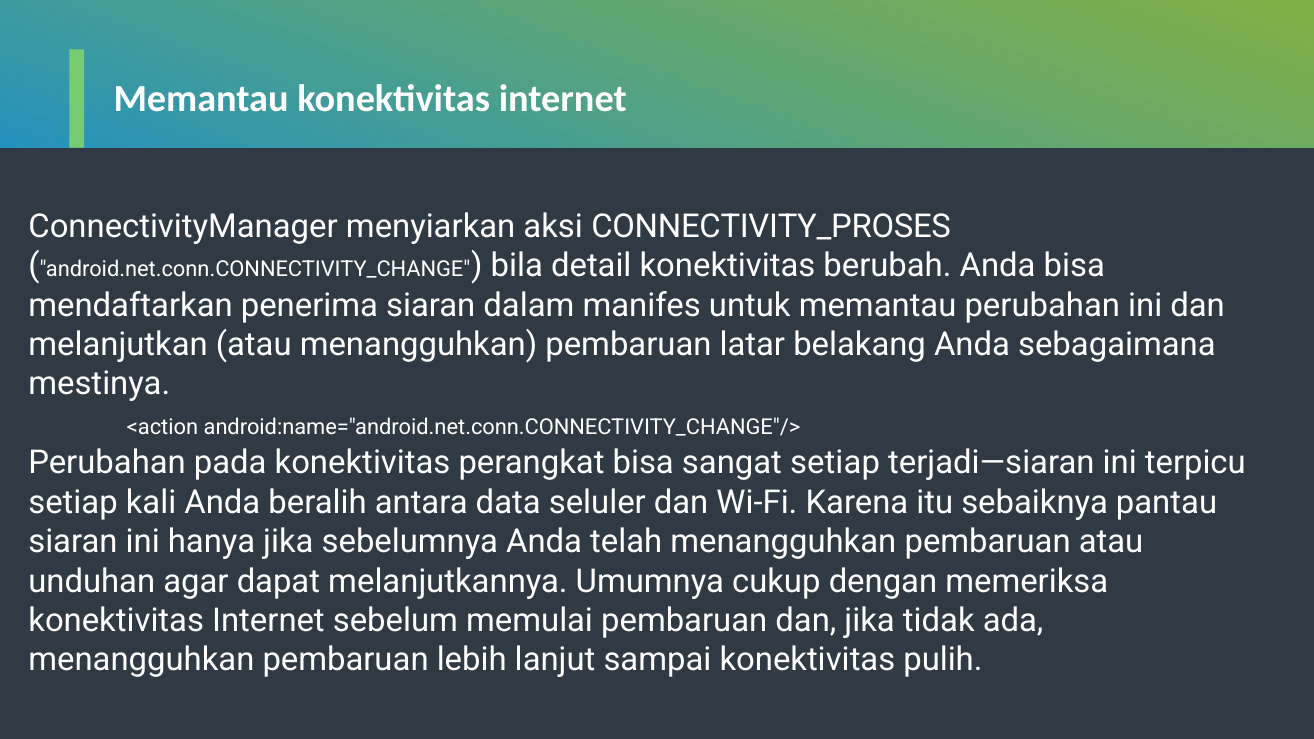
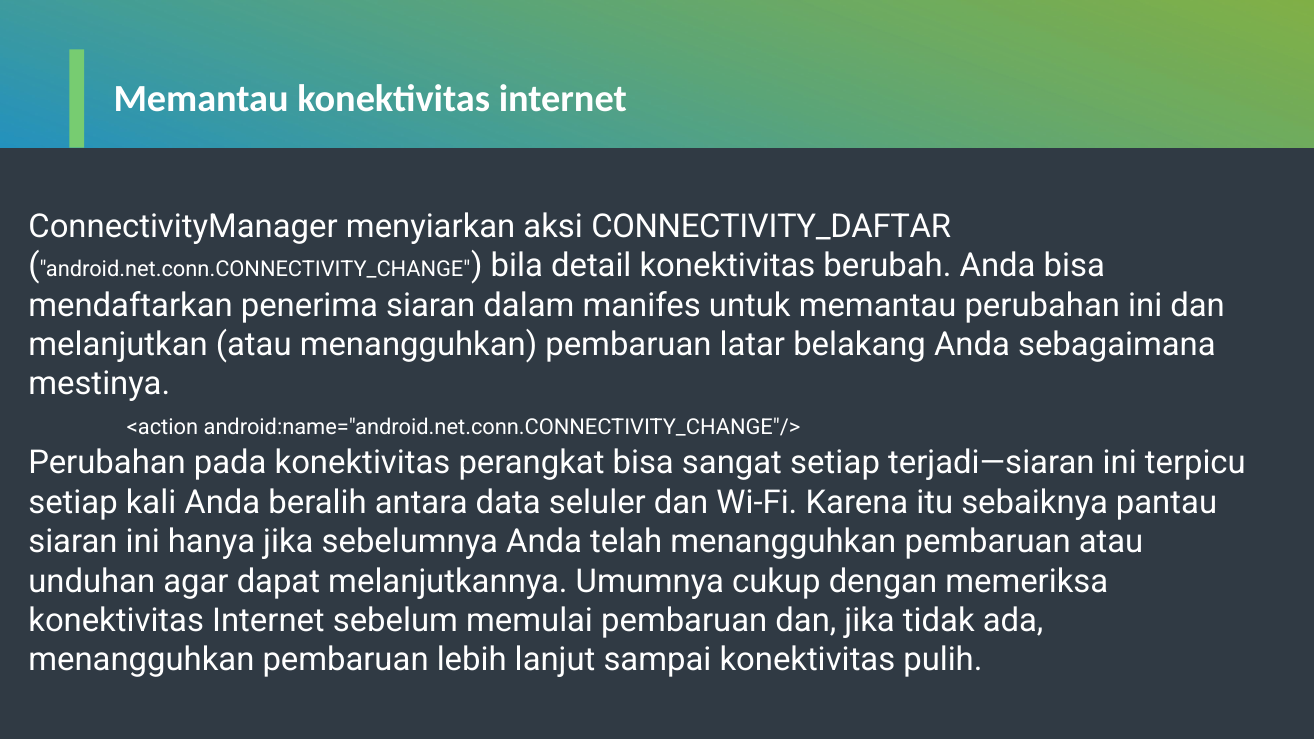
CONNECTIVITY_PROSES: CONNECTIVITY_PROSES -> CONNECTIVITY_DAFTAR
